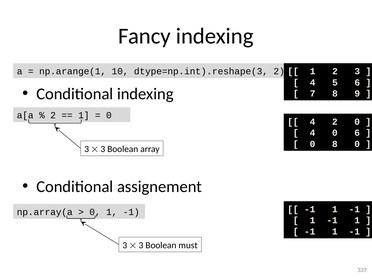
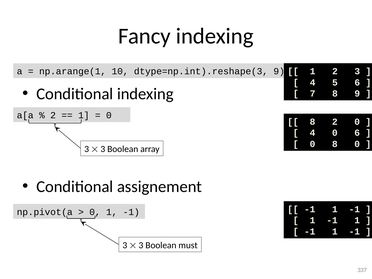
dtype=np.int).reshape(3 2: 2 -> 9
4 at (313, 122): 4 -> 8
np.array(a: np.array(a -> np.pivot(a
